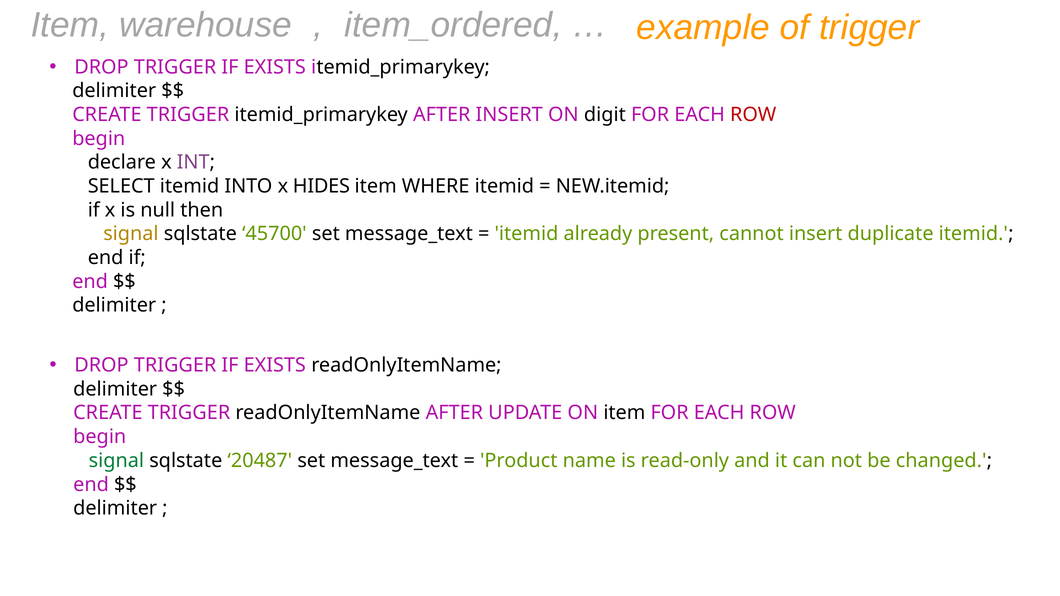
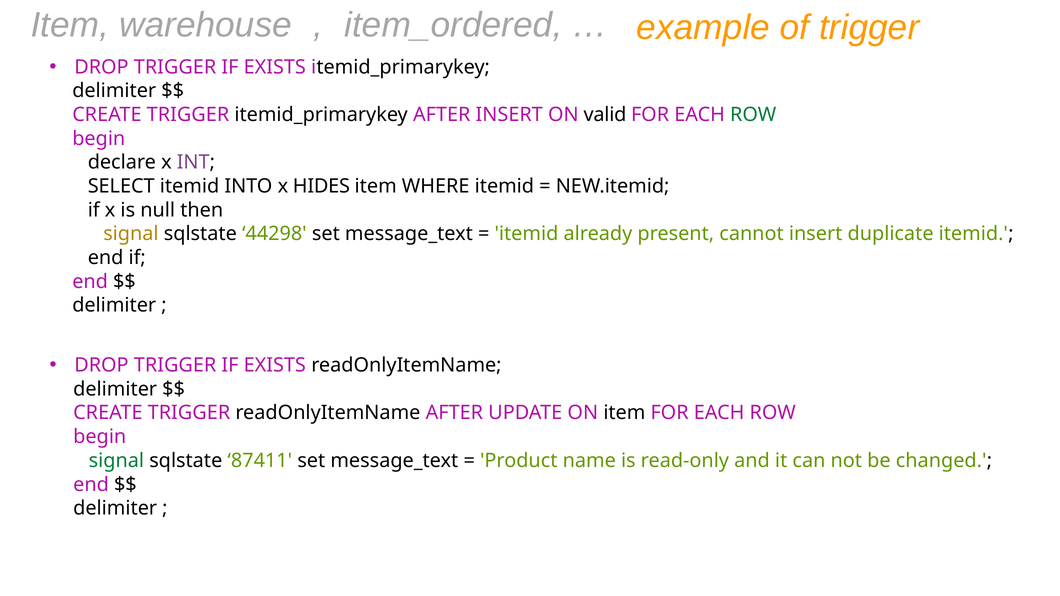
digit: digit -> valid
ROW at (753, 115) colour: red -> green
45700: 45700 -> 44298
20487: 20487 -> 87411
